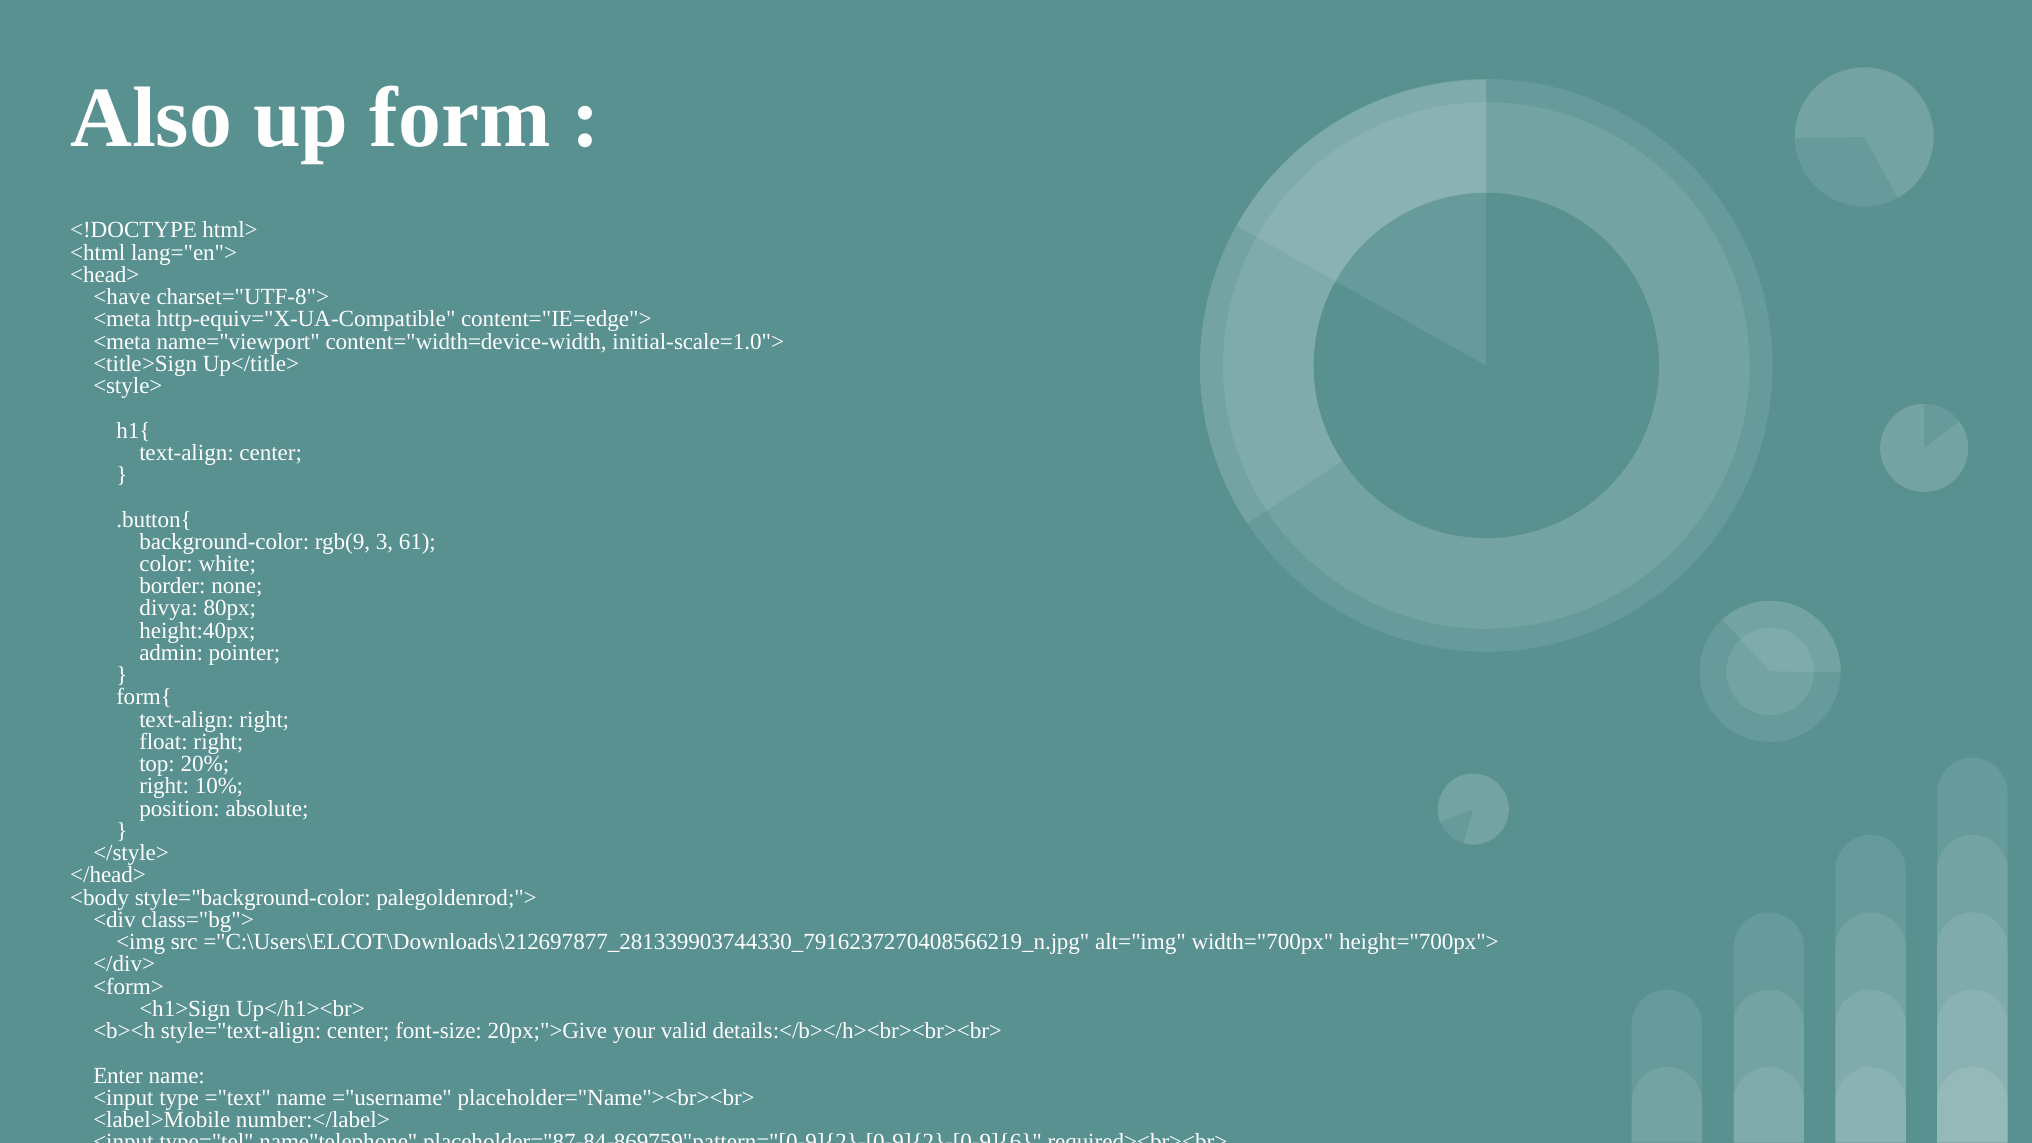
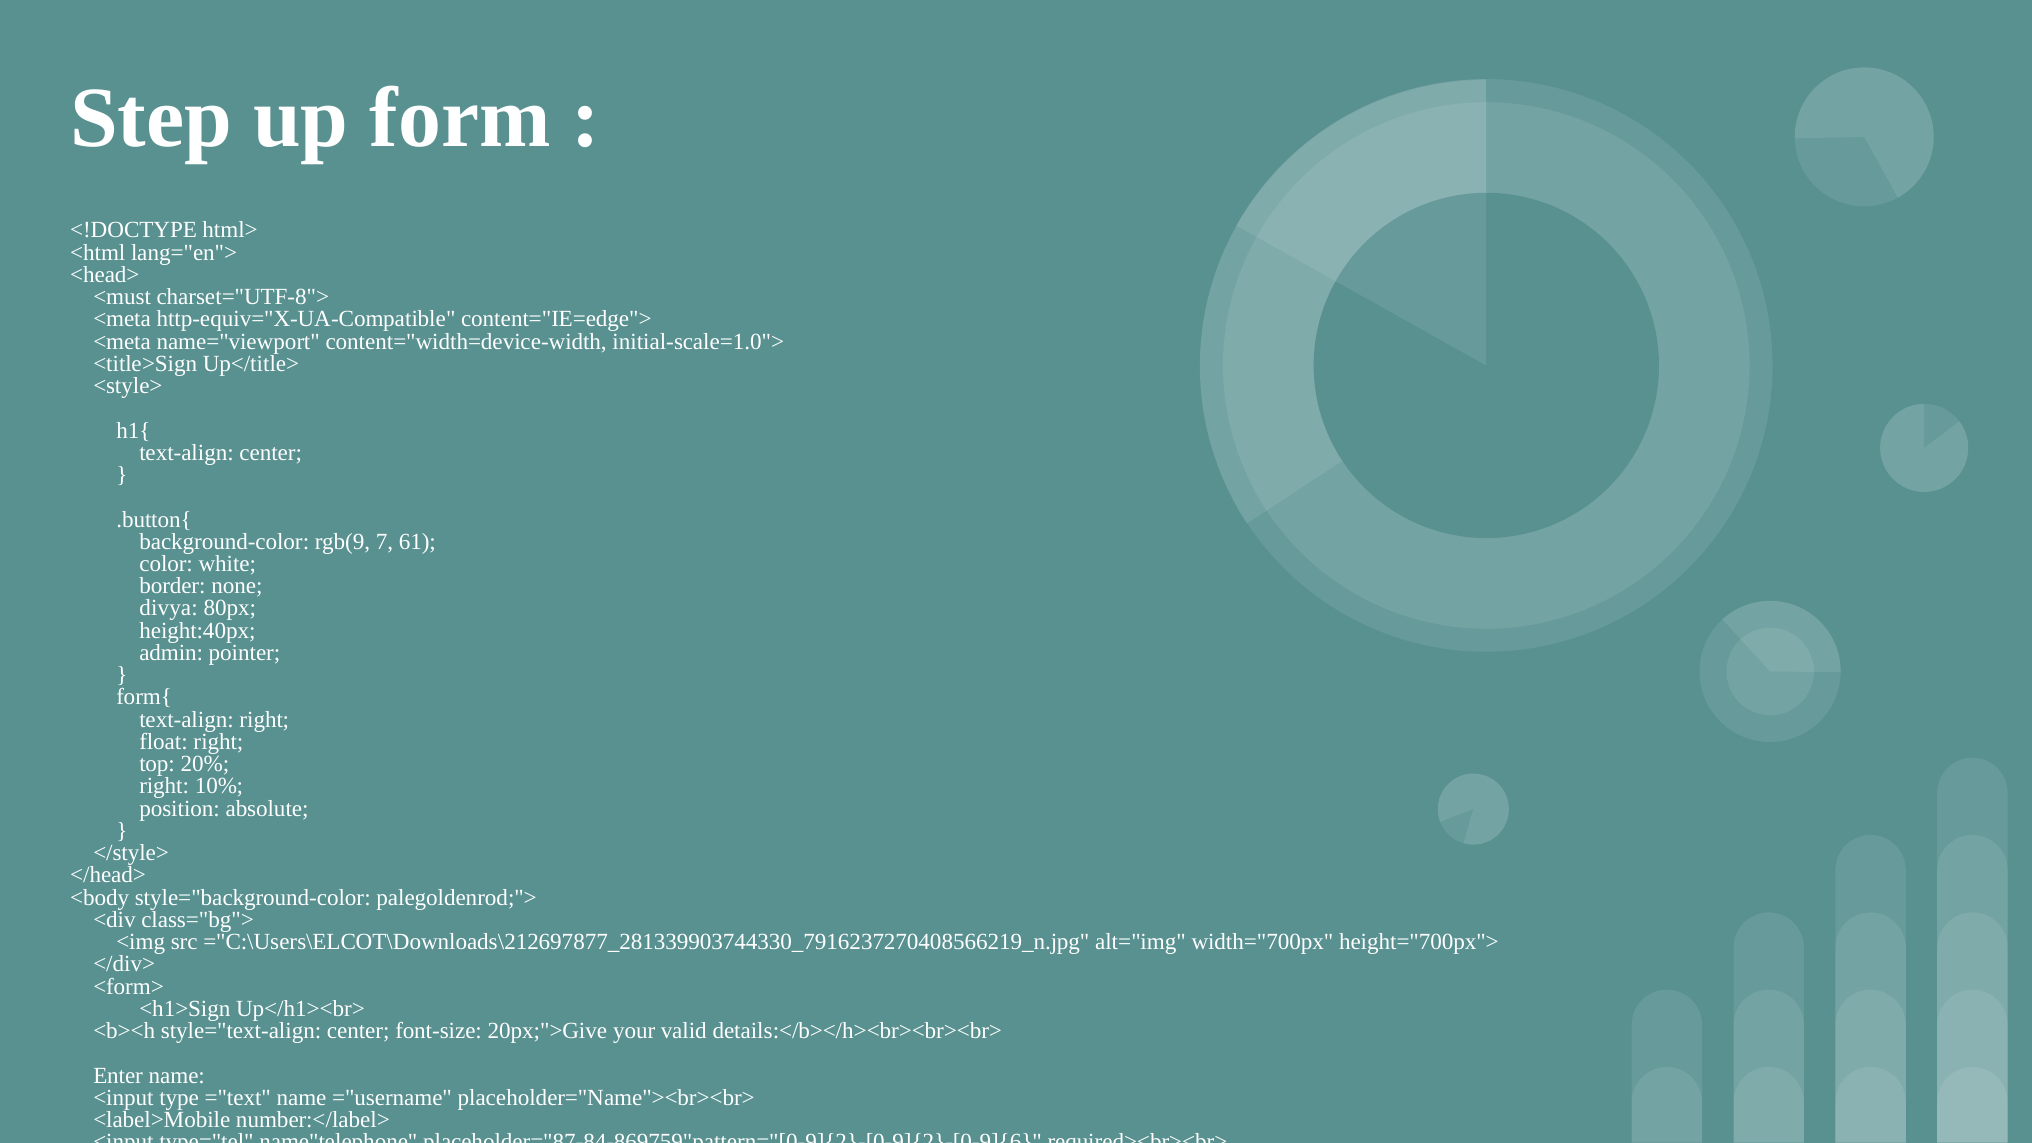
Also: Also -> Step
<have: <have -> <must
3: 3 -> 7
